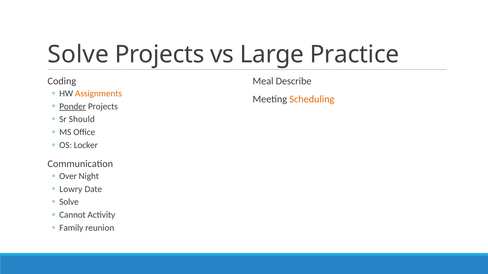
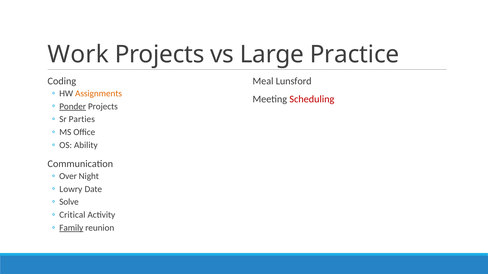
Solve at (78, 55): Solve -> Work
Describe: Describe -> Lunsford
Scheduling colour: orange -> red
Should: Should -> Parties
Locker: Locker -> Ability
Cannot: Cannot -> Critical
Family underline: none -> present
